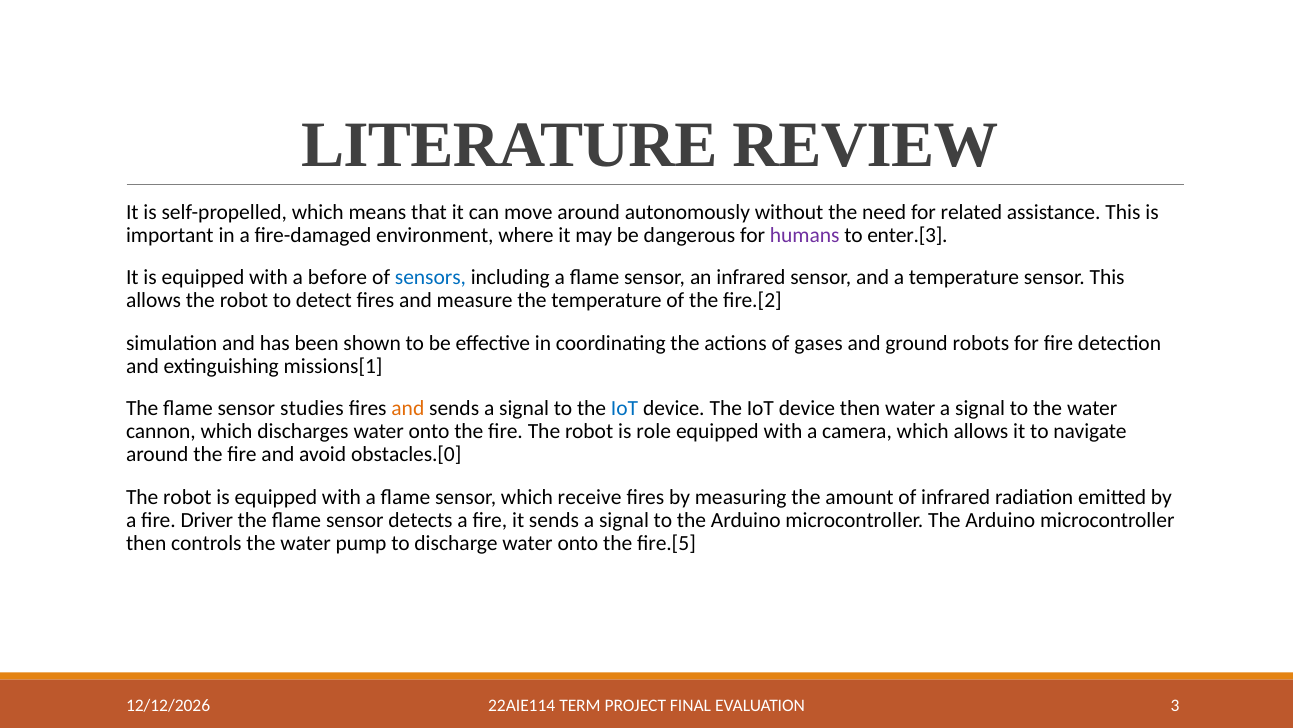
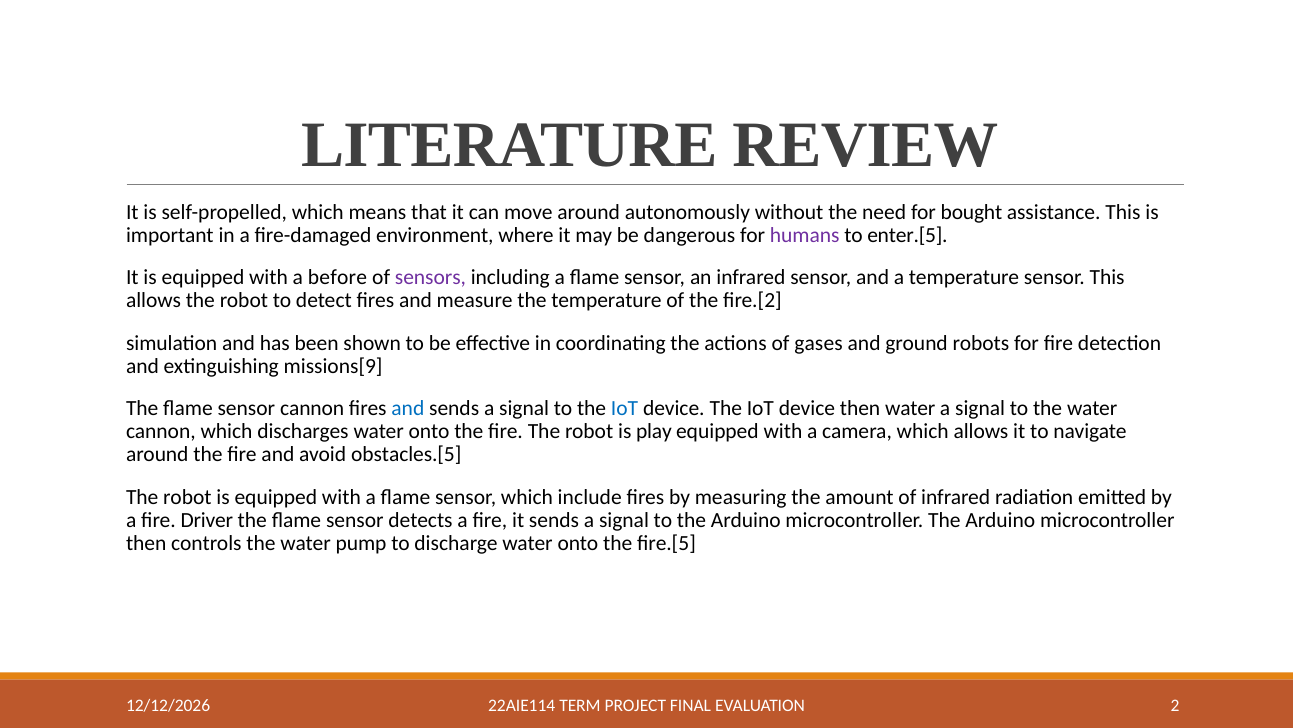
related: related -> bought
enter.[3: enter.[3 -> enter.[5
sensors colour: blue -> purple
missions[1: missions[1 -> missions[9
sensor studies: studies -> cannon
and at (408, 408) colour: orange -> blue
role: role -> play
obstacles.[0: obstacles.[0 -> obstacles.[5
receive: receive -> include
3: 3 -> 2
